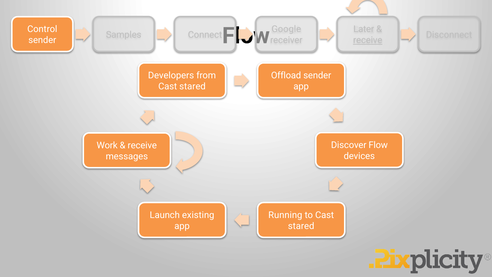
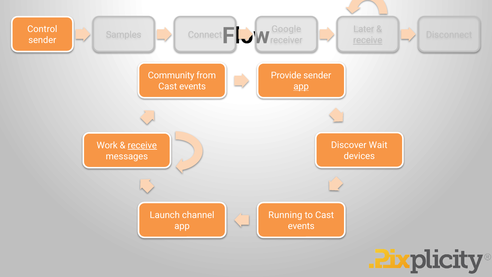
Developers: Developers -> Community
Offload: Offload -> Provide
stared at (192, 86): stared -> events
app at (301, 86) underline: none -> present
Discover Flow: Flow -> Wait
receive at (142, 145) underline: none -> present
existing: existing -> channel
stared at (301, 226): stared -> events
